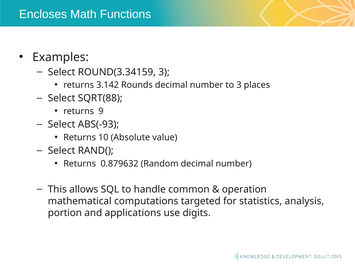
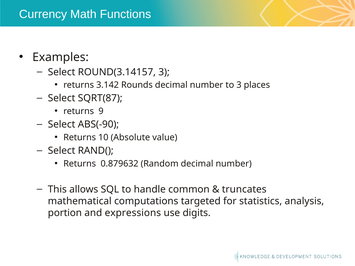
Encloses: Encloses -> Currency
ROUND(3.34159: ROUND(3.34159 -> ROUND(3.14157
SQRT(88: SQRT(88 -> SQRT(87
ABS(-93: ABS(-93 -> ABS(-90
operation: operation -> truncates
applications: applications -> expressions
